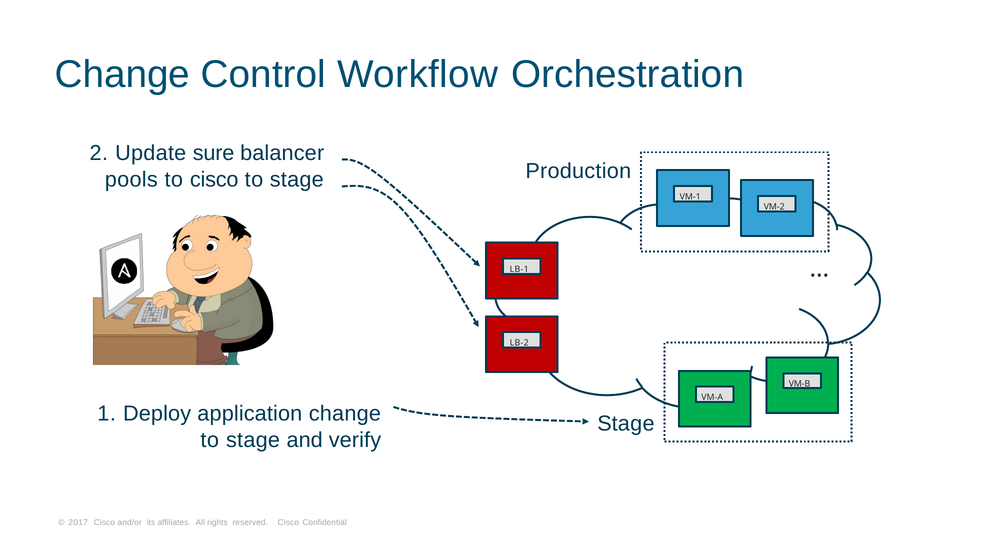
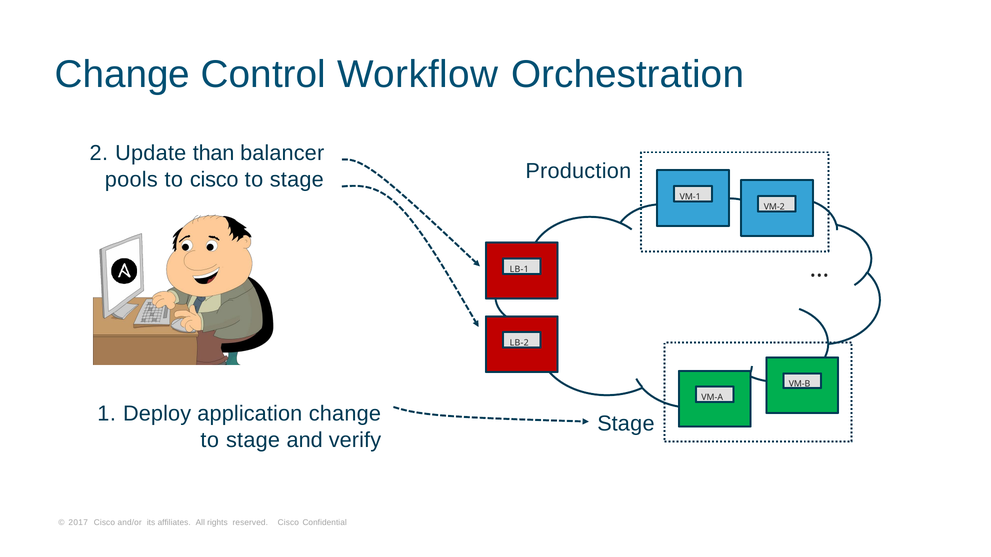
sure: sure -> than
